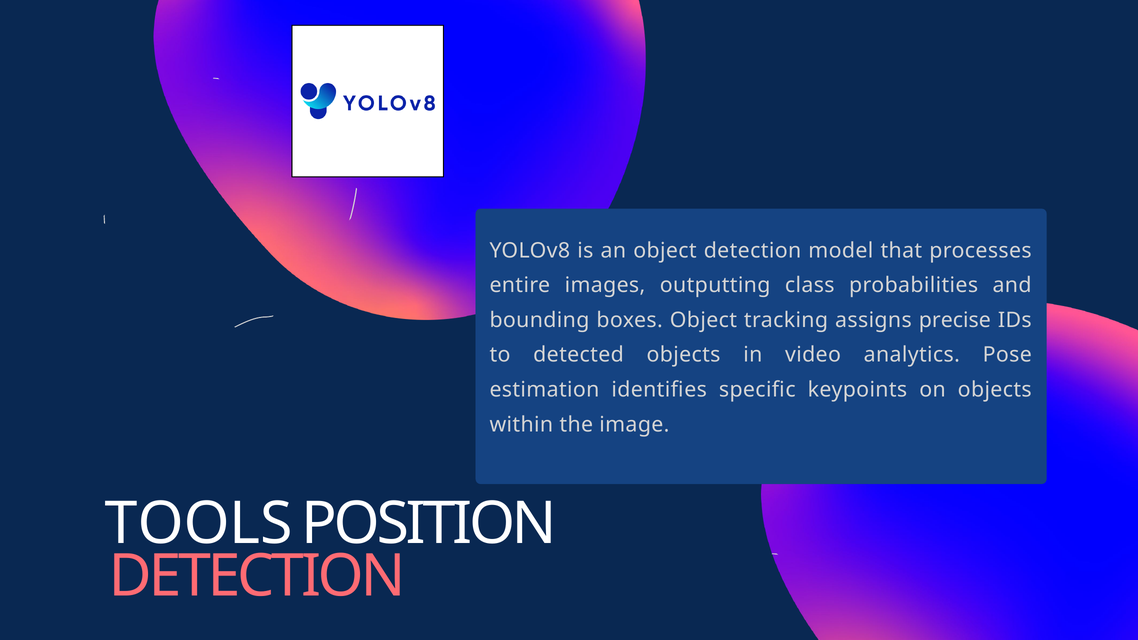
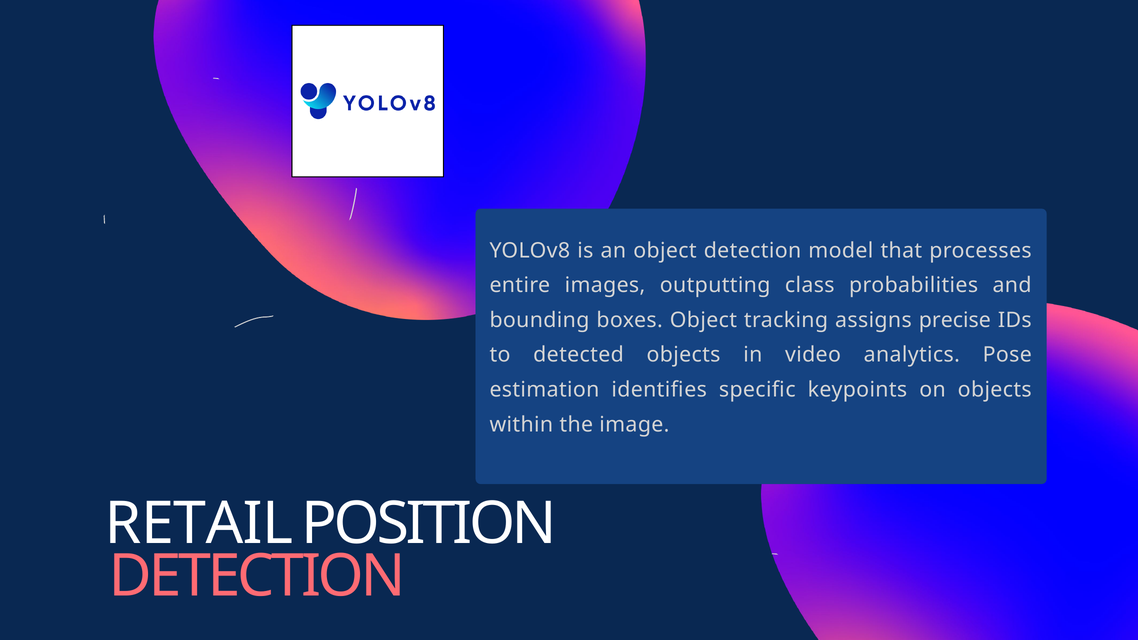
TOOLS: TOOLS -> RETAIL
